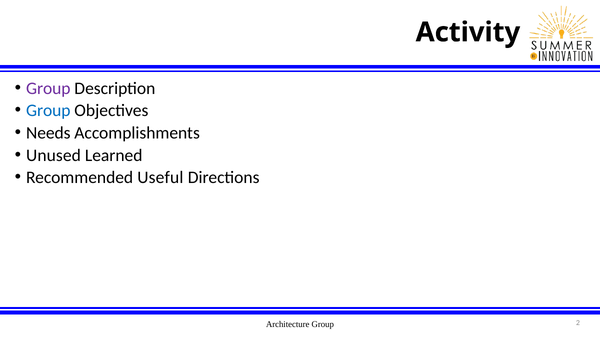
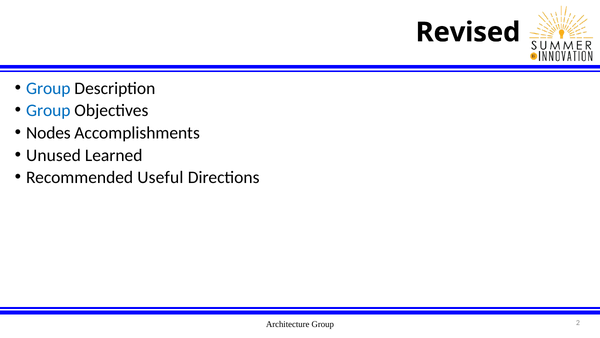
Activity: Activity -> Revised
Group at (48, 88) colour: purple -> blue
Needs: Needs -> Nodes
